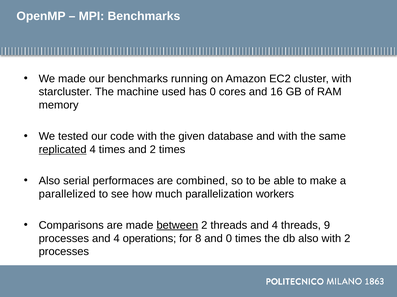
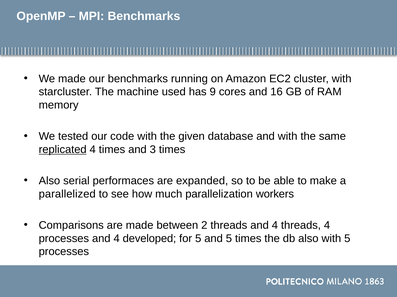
has 0: 0 -> 9
and 2: 2 -> 3
combined: combined -> expanded
between underline: present -> none
threads 9: 9 -> 4
operations: operations -> developed
for 8: 8 -> 5
and 0: 0 -> 5
with 2: 2 -> 5
